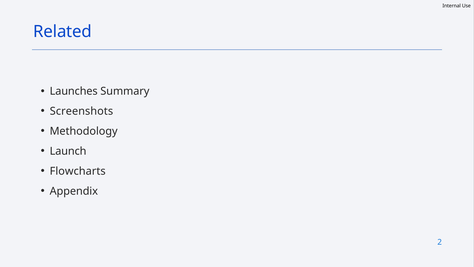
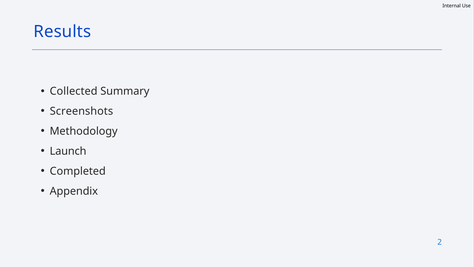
Related: Related -> Results
Launches: Launches -> Collected
Flowcharts: Flowcharts -> Completed
